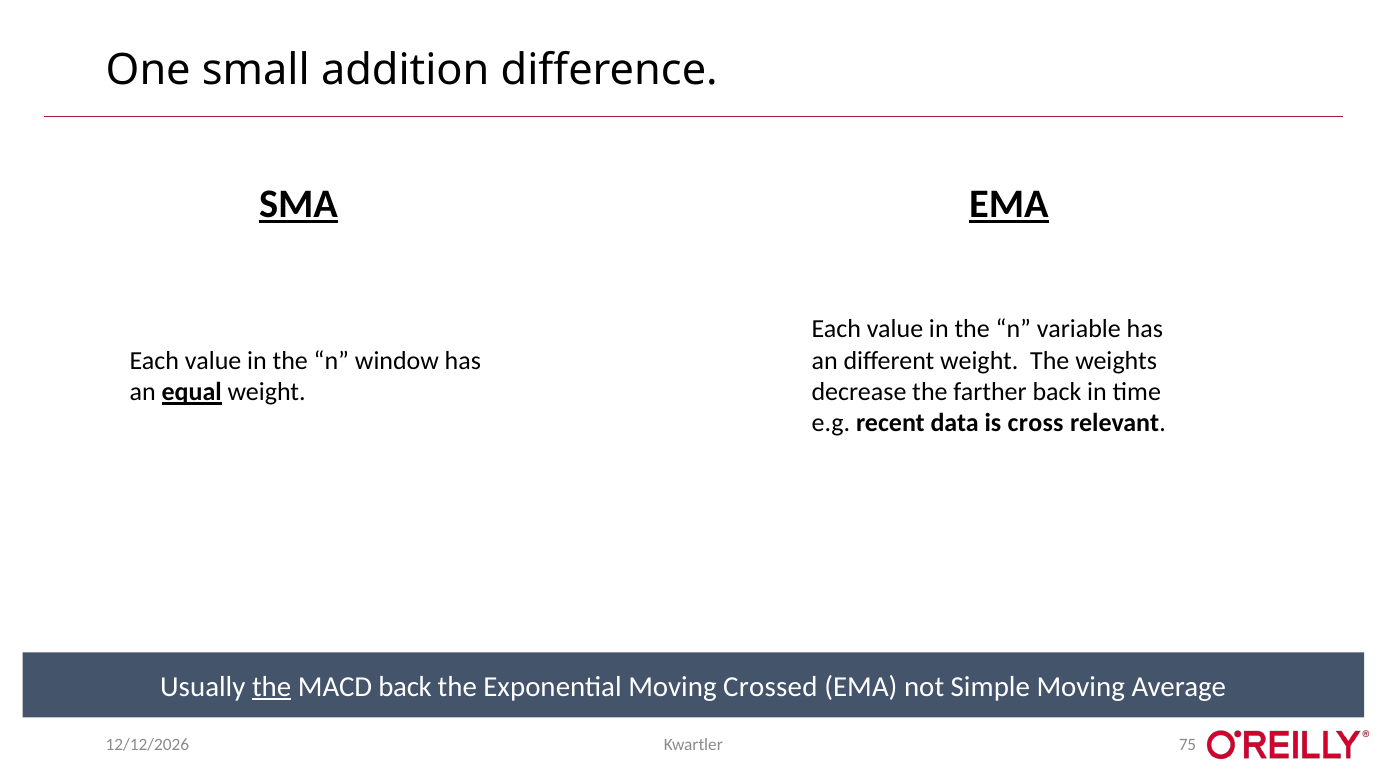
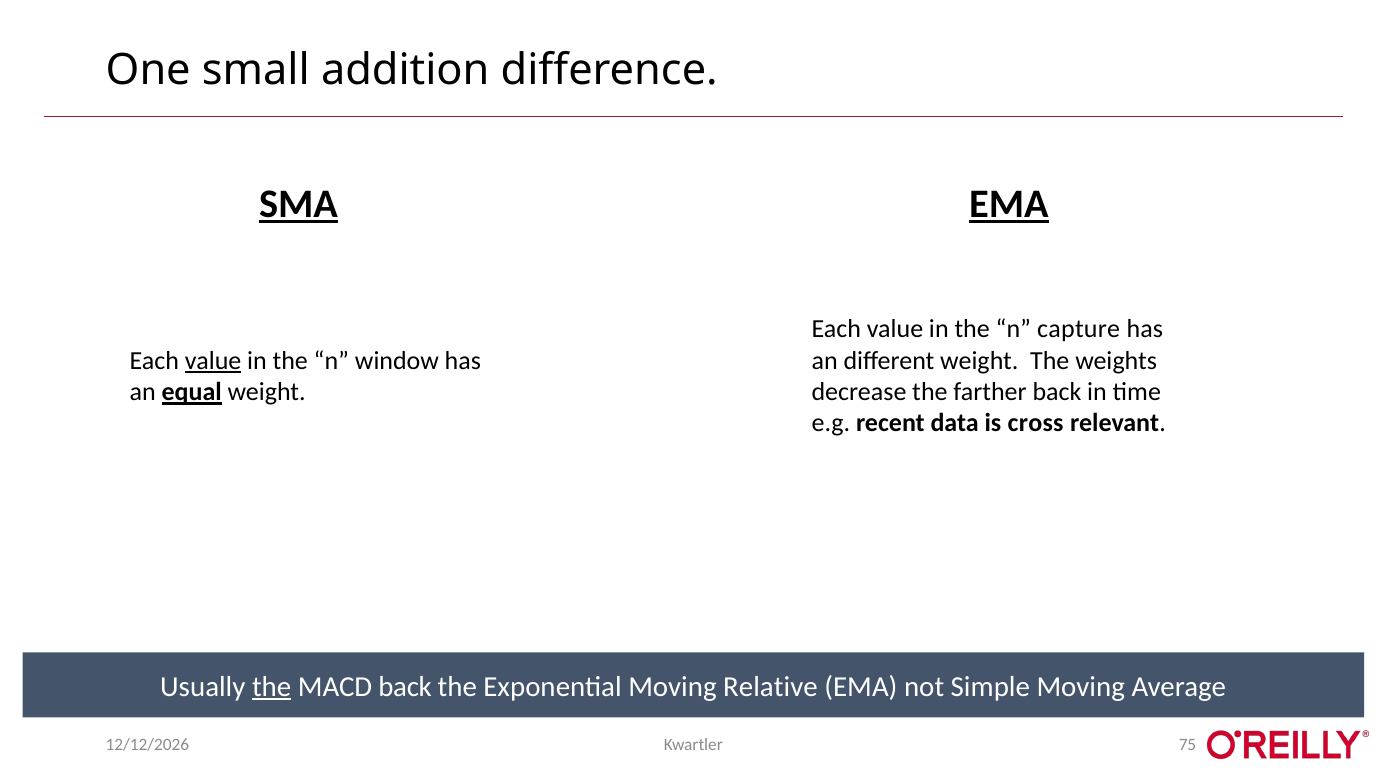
variable: variable -> capture
value at (213, 361) underline: none -> present
Crossed: Crossed -> Relative
